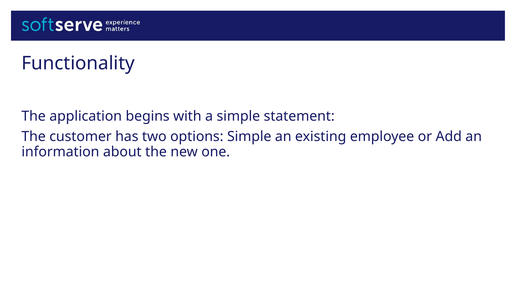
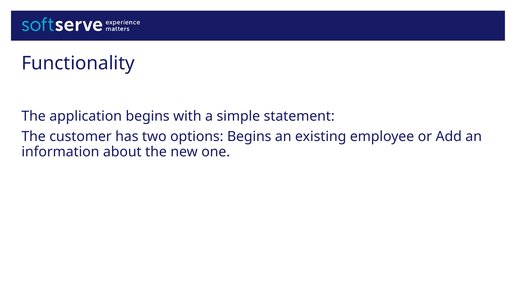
options Simple: Simple -> Begins
